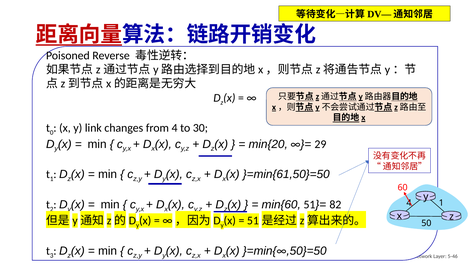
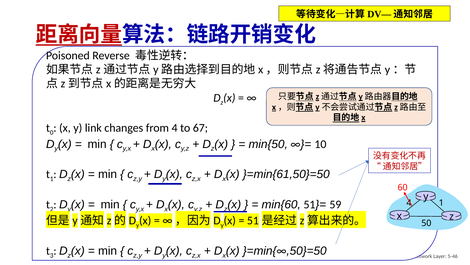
30: 30 -> 67
min{20: min{20 -> min{50
29: 29 -> 10
82: 82 -> 59
